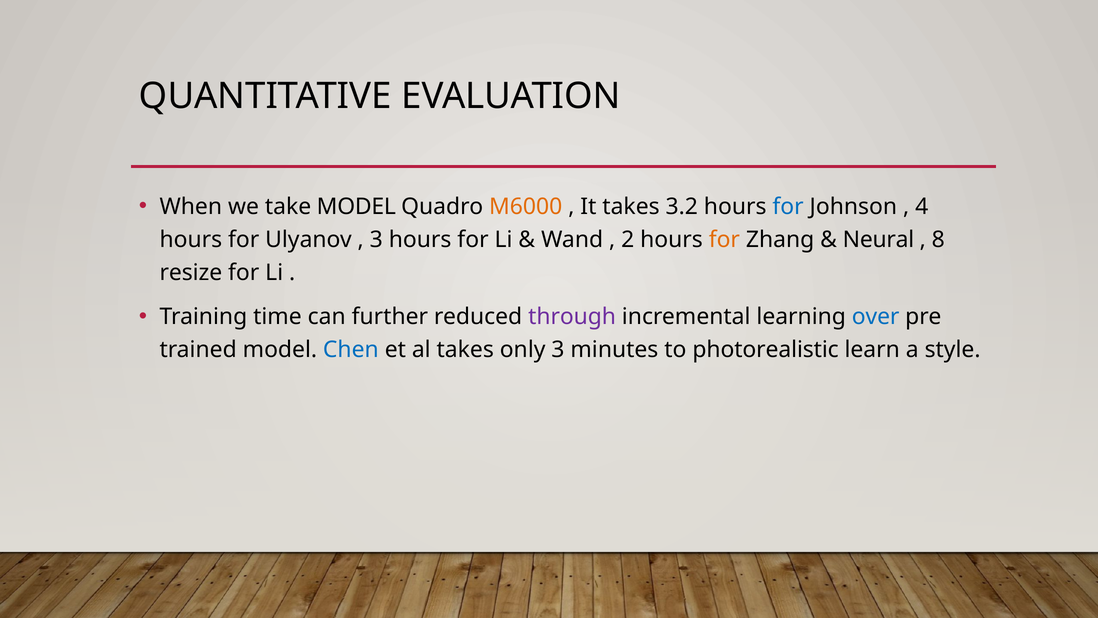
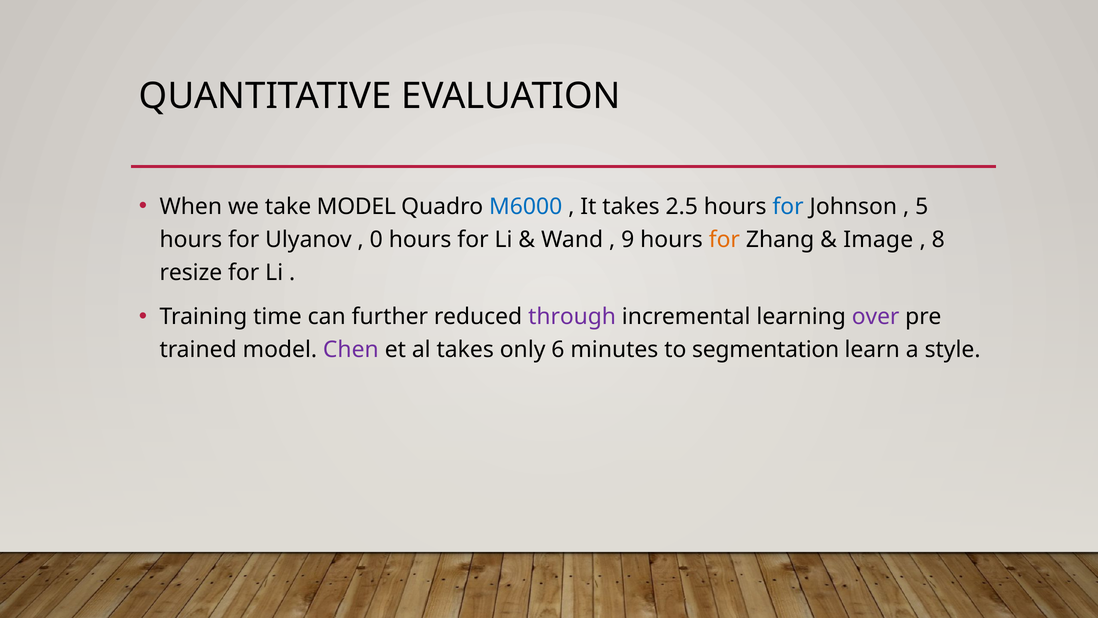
M6000 colour: orange -> blue
3.2: 3.2 -> 2.5
4: 4 -> 5
3 at (376, 239): 3 -> 0
2: 2 -> 9
Neural: Neural -> Image
over colour: blue -> purple
Chen colour: blue -> purple
only 3: 3 -> 6
photorealistic: photorealistic -> segmentation
